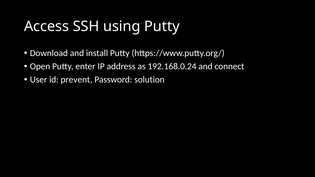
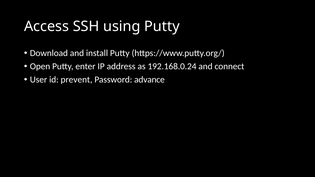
solution: solution -> advance
